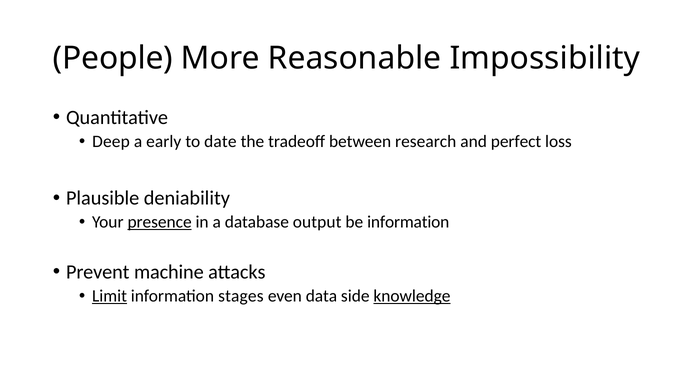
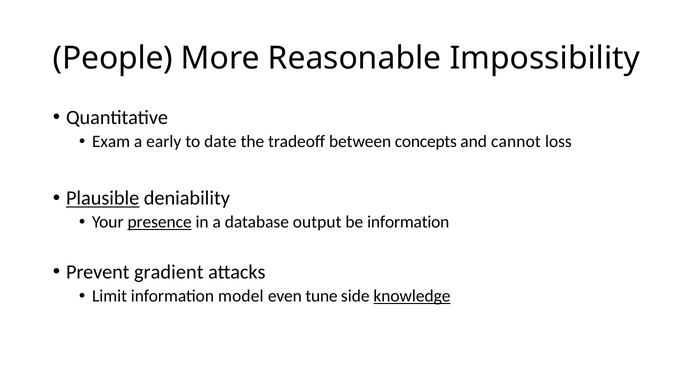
Deep: Deep -> Exam
research: research -> concepts
perfect: perfect -> cannot
Plausible underline: none -> present
machine: machine -> gradient
Limit underline: present -> none
stages: stages -> model
data: data -> tune
